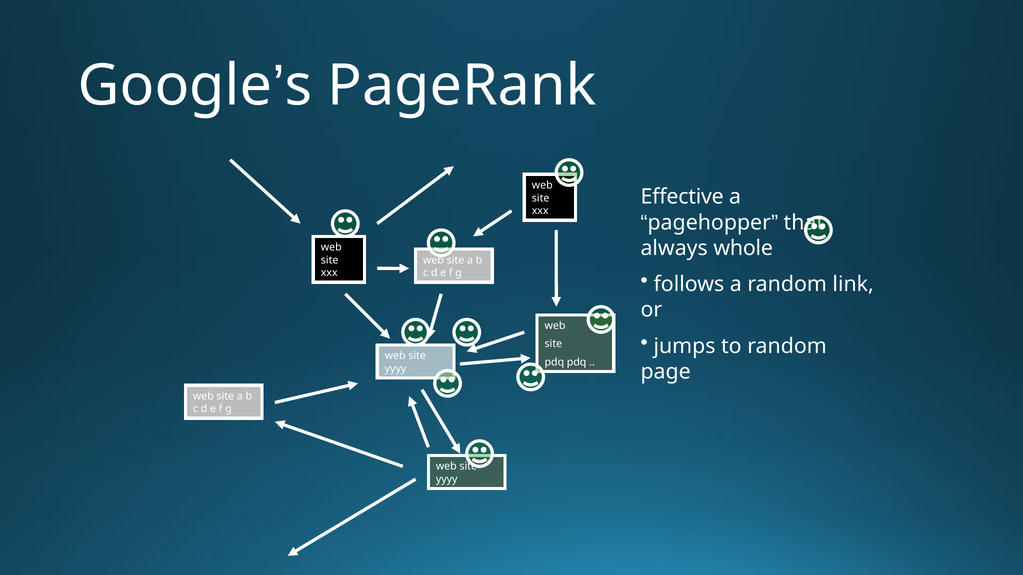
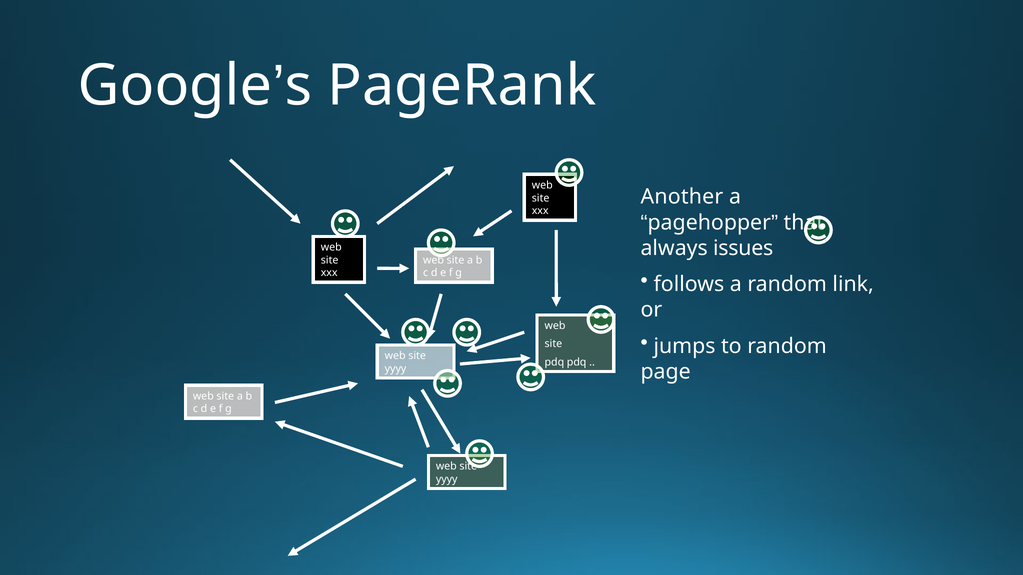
Effective: Effective -> Another
whole: whole -> issues
